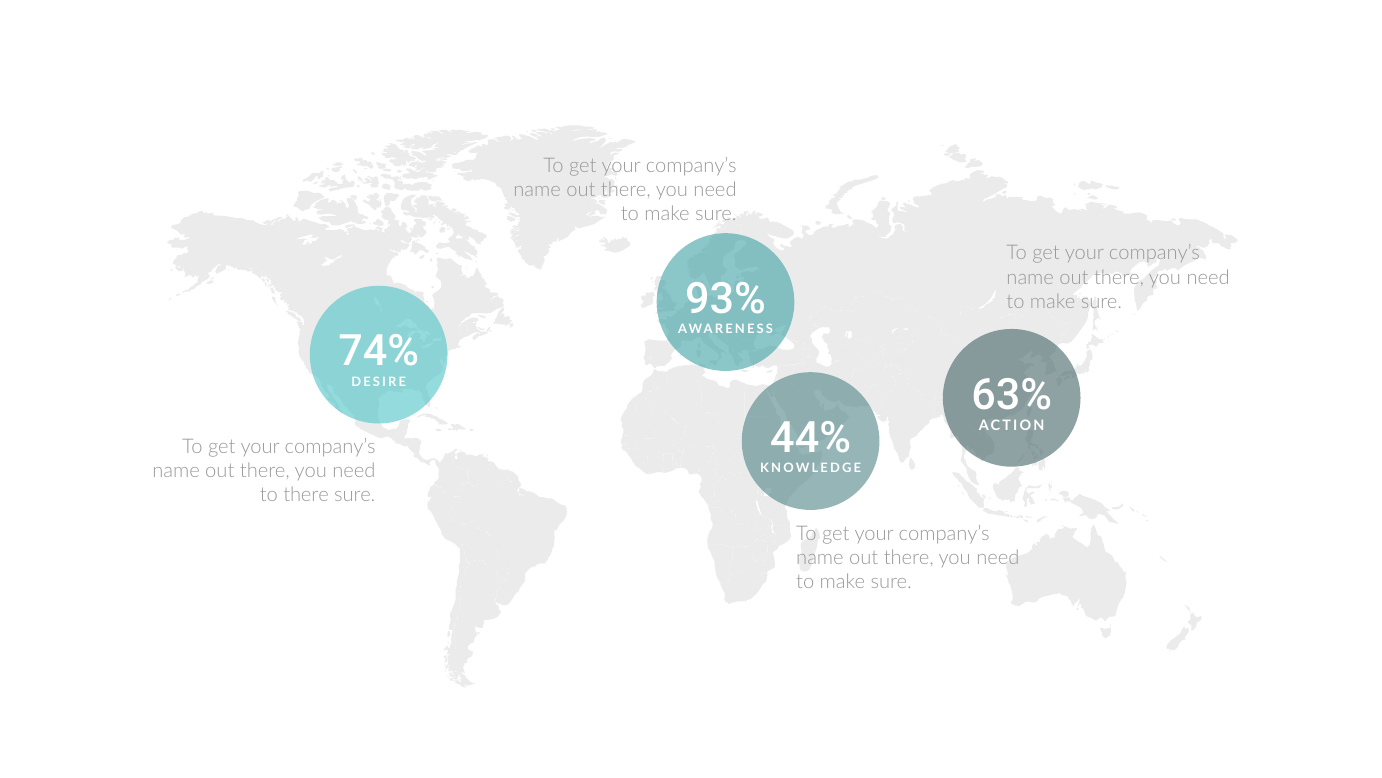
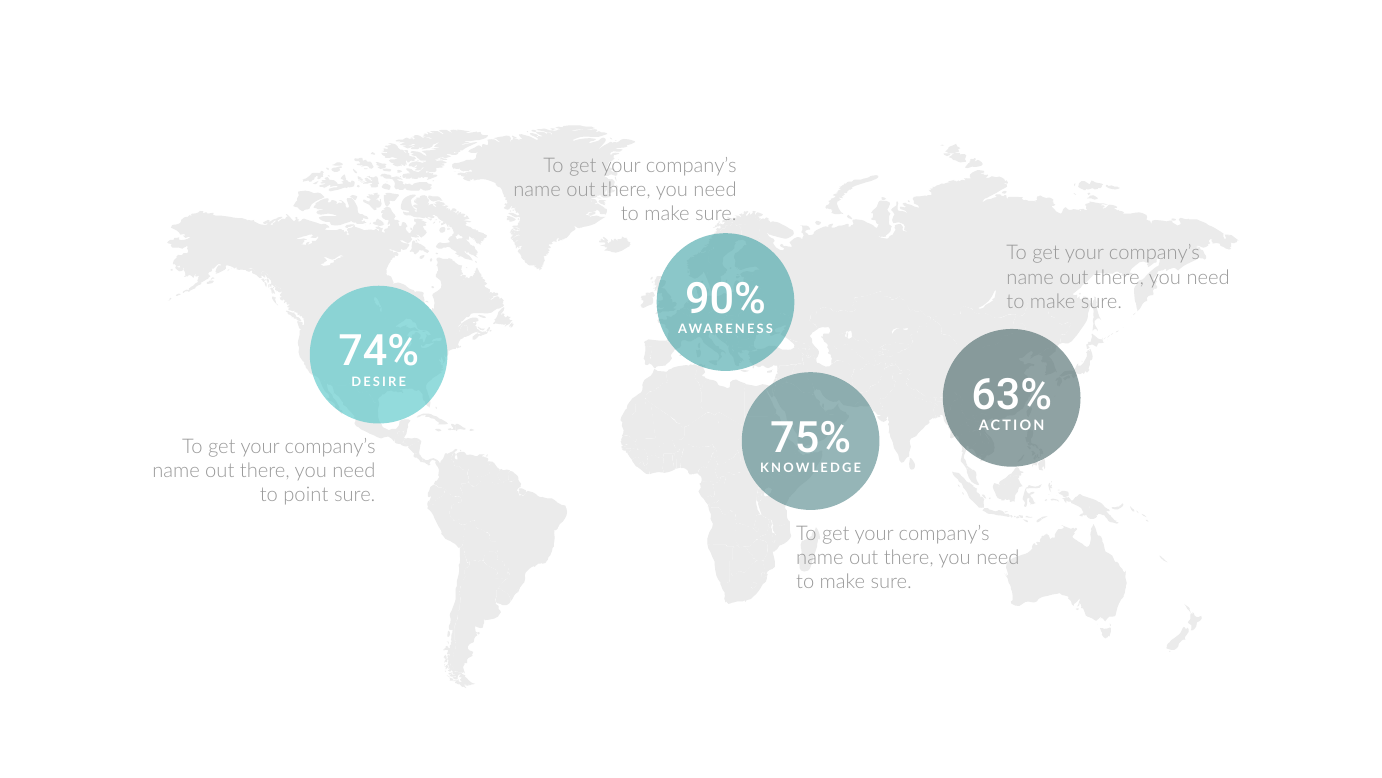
93%: 93% -> 90%
44%: 44% -> 75%
to there: there -> point
